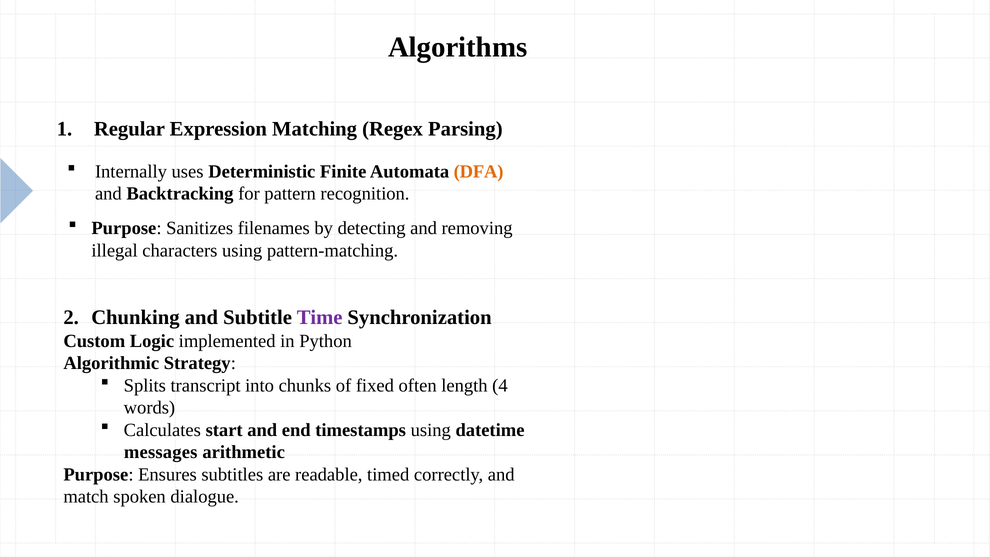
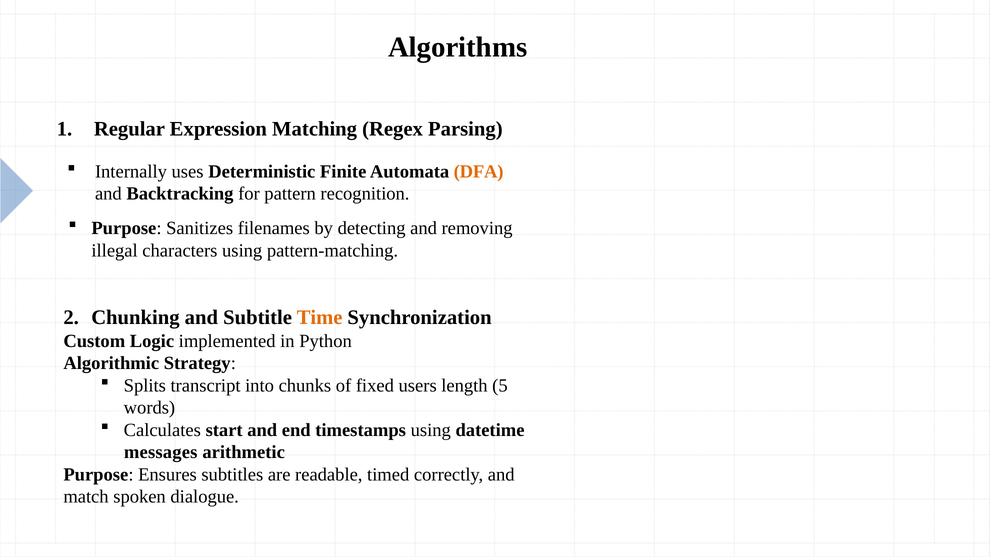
Time colour: purple -> orange
often: often -> users
4: 4 -> 5
